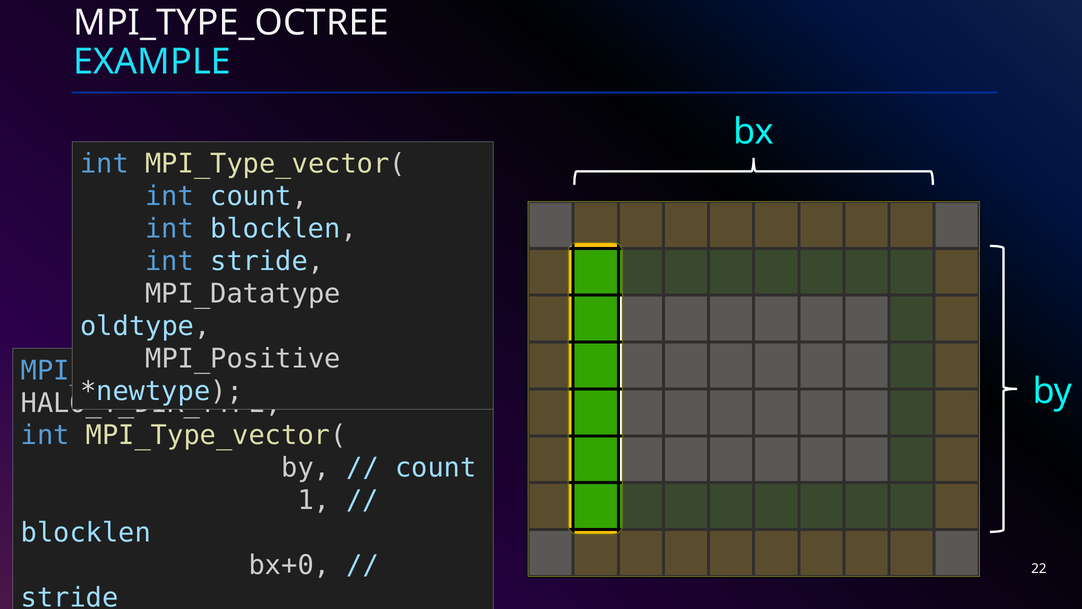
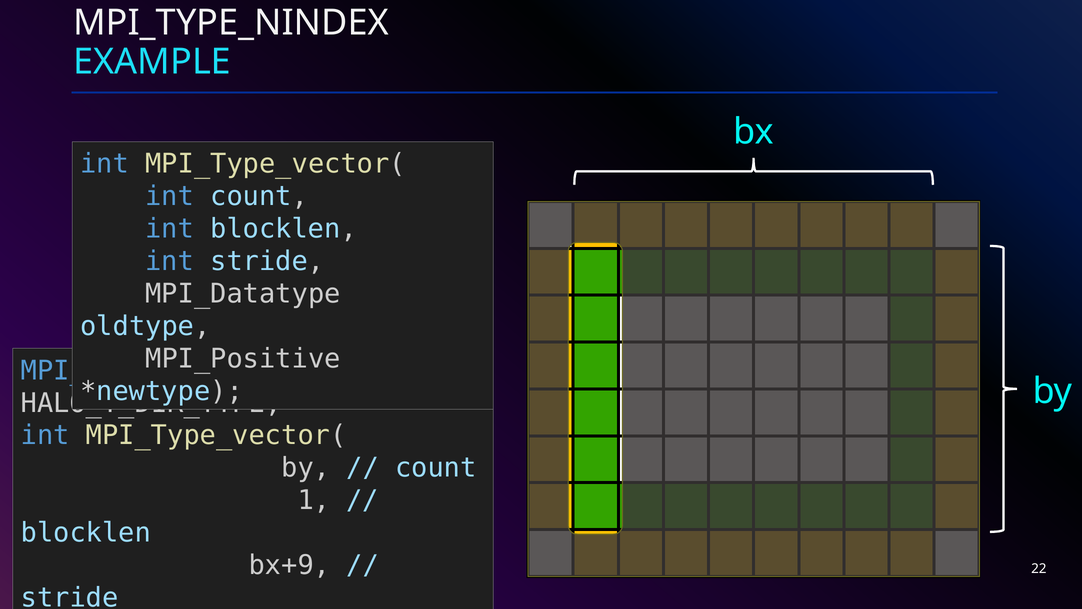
MPI_TYPE_OCTREE: MPI_TYPE_OCTREE -> MPI_TYPE_NINDEX
bx+0: bx+0 -> bx+9
